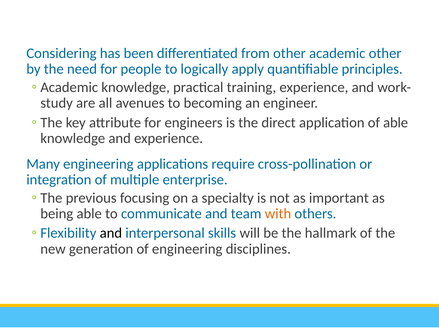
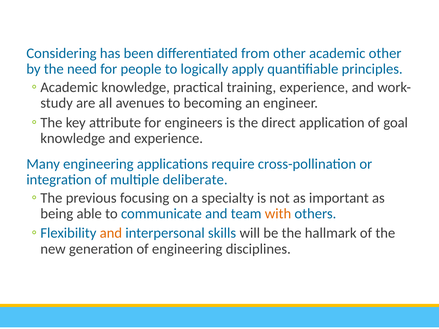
of able: able -> goal
enterprise: enterprise -> deliberate
and at (111, 233) colour: black -> orange
